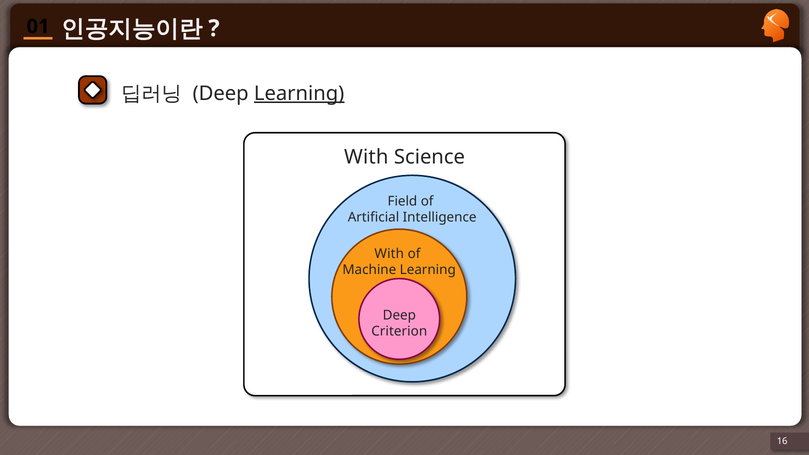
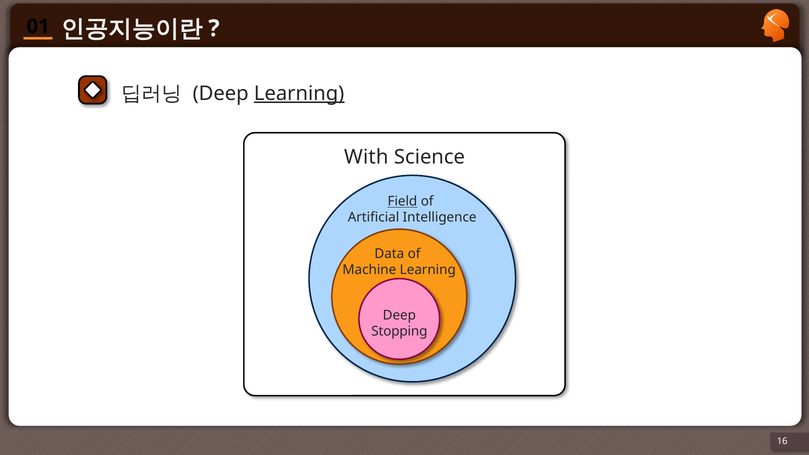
Field underline: none -> present
With at (389, 254): With -> Data
Criterion: Criterion -> Stopping
